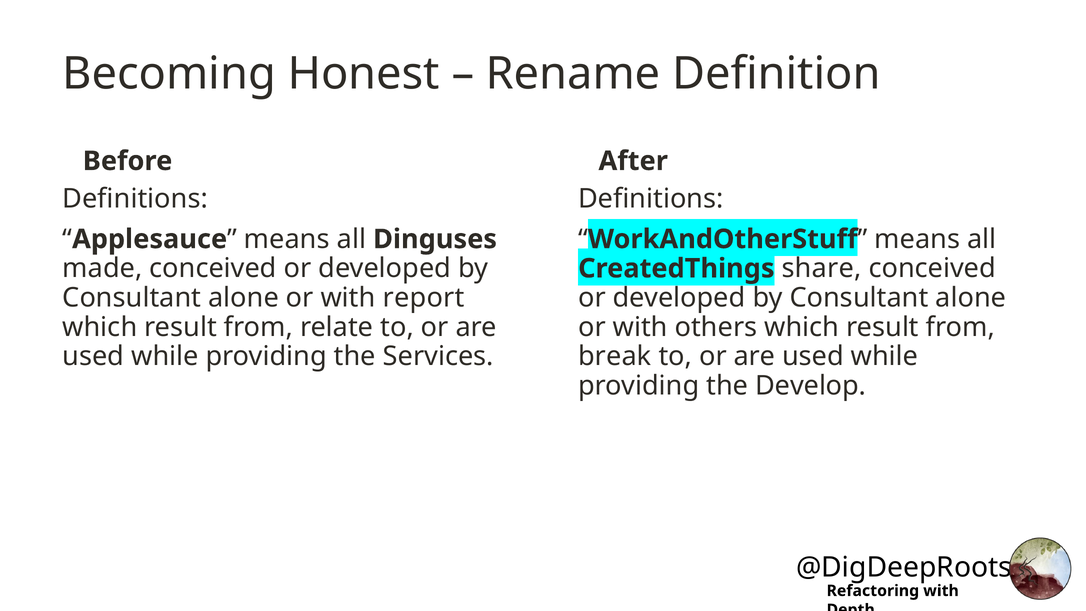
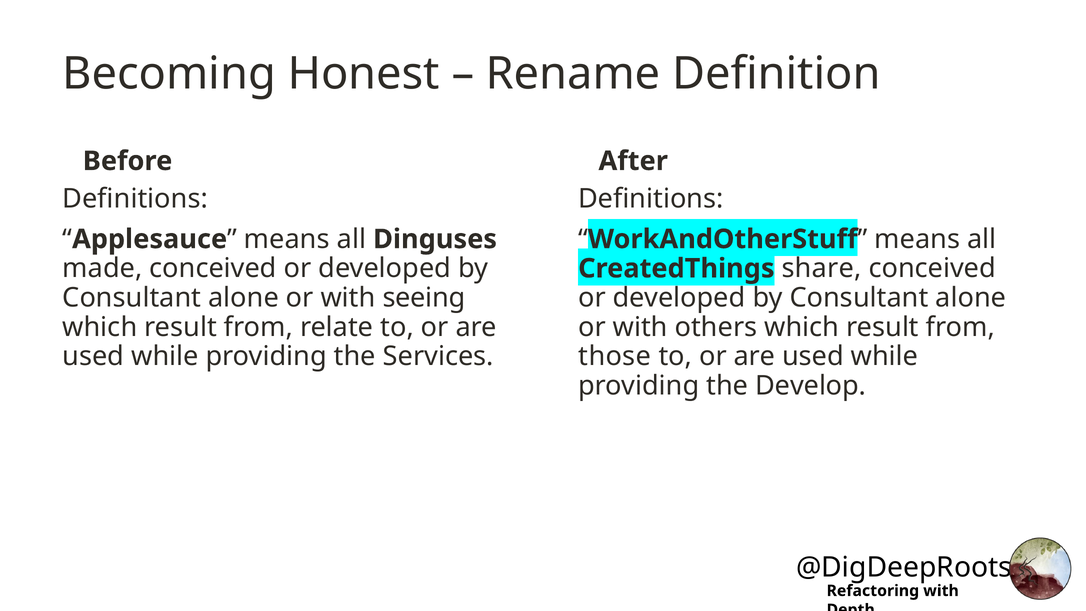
report: report -> seeing
break: break -> those
